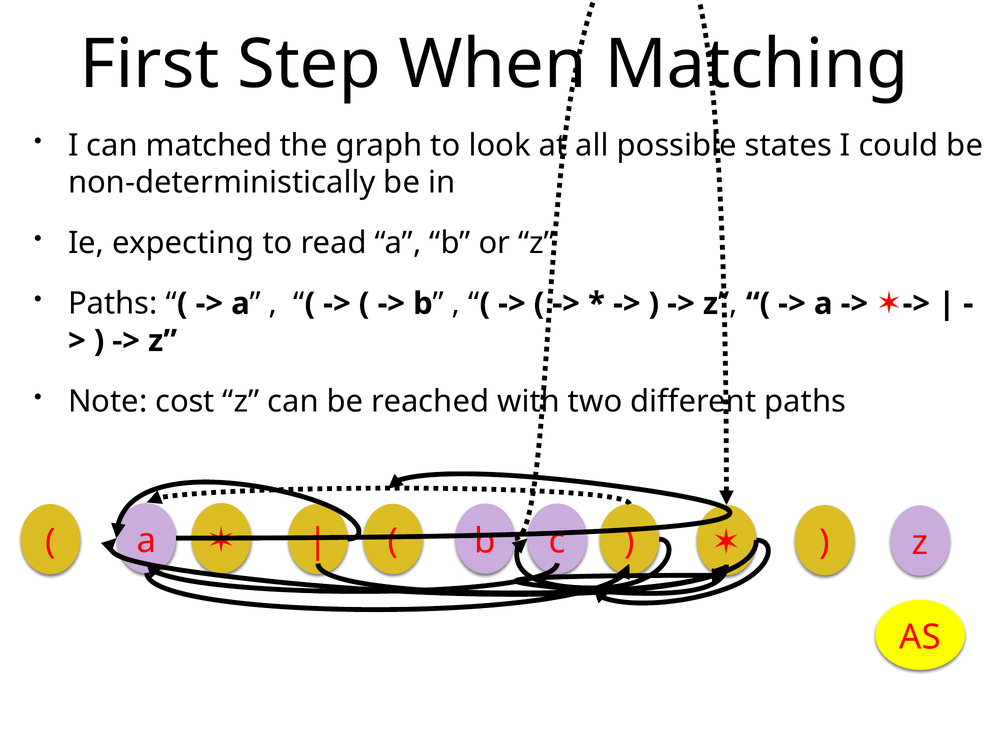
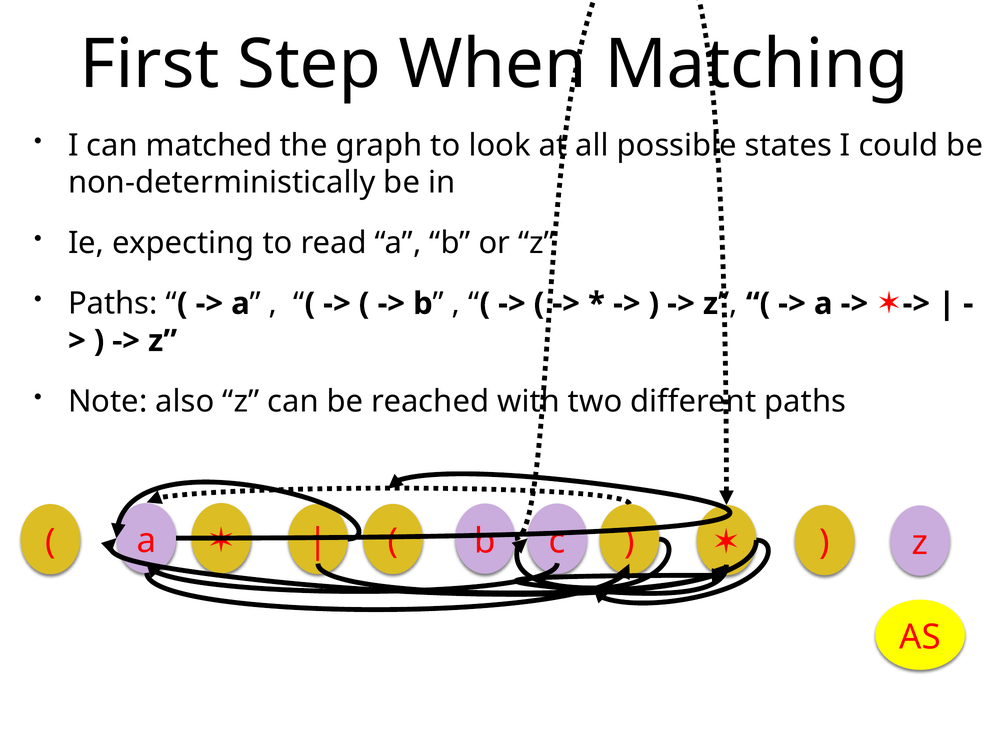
cost: cost -> also
